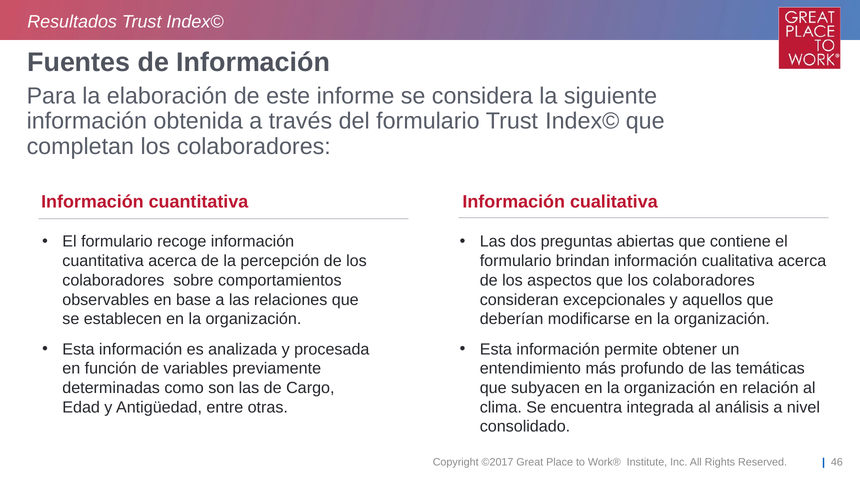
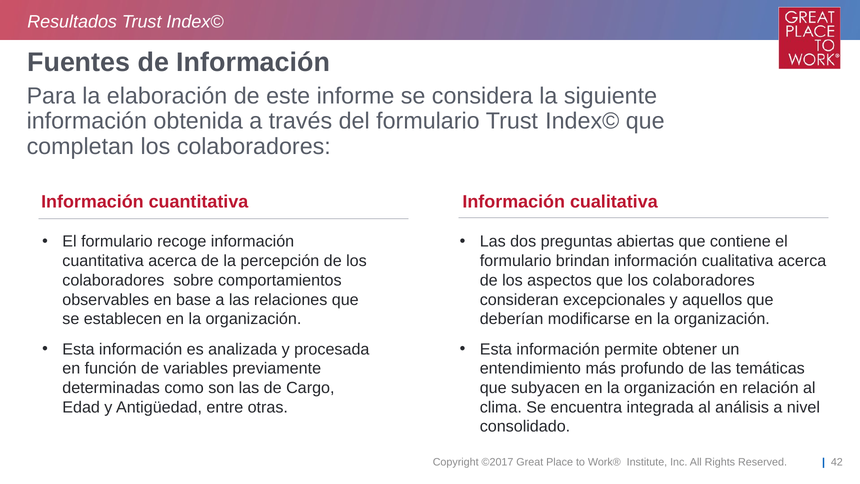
46: 46 -> 42
